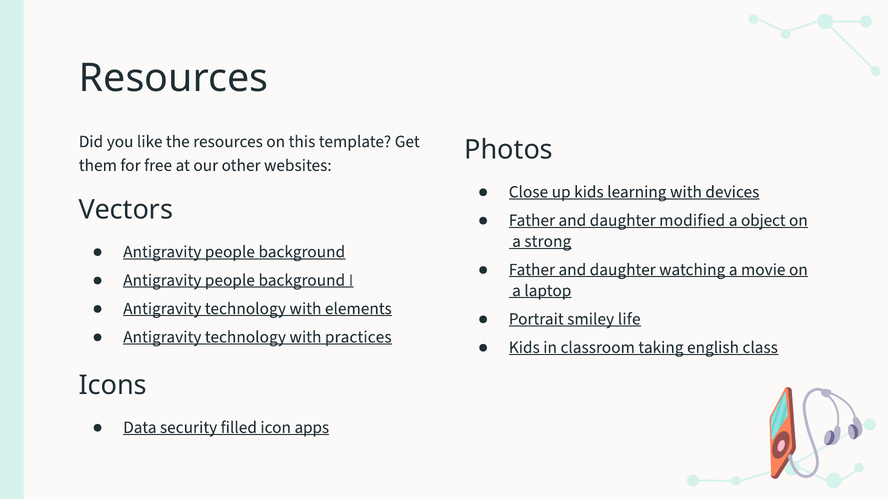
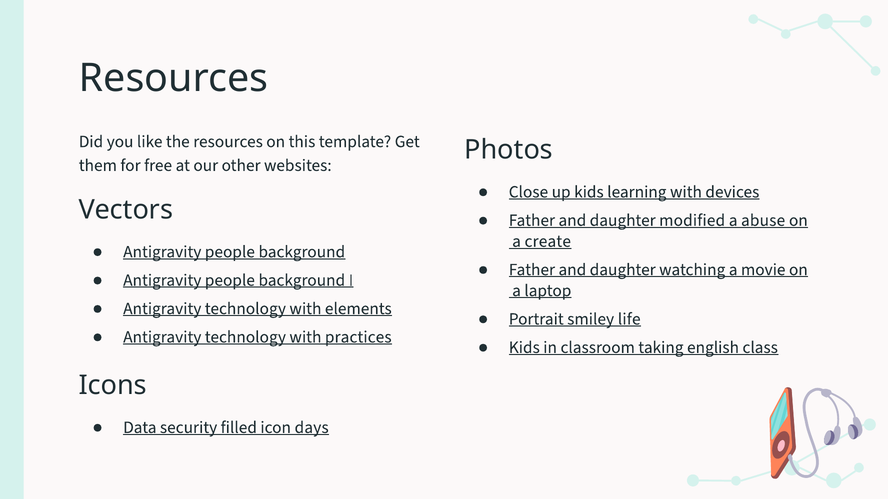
object: object -> abuse
strong: strong -> create
apps: apps -> days
